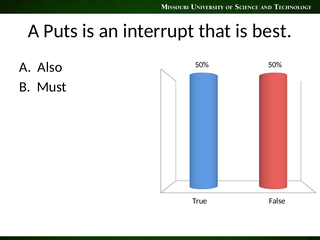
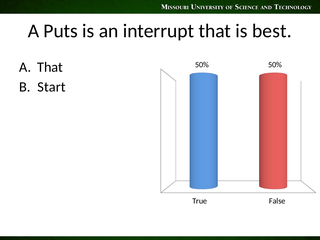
A Also: Also -> That
Must: Must -> Start
